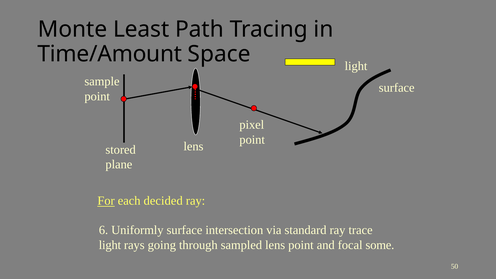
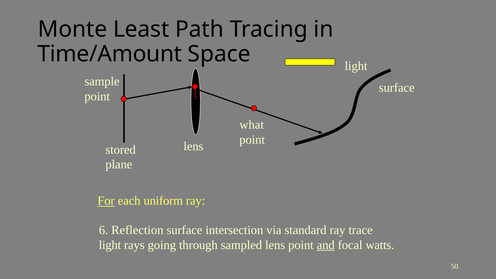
pixel: pixel -> what
decided: decided -> uniform
Uniformly: Uniformly -> Reflection
and underline: none -> present
some: some -> watts
